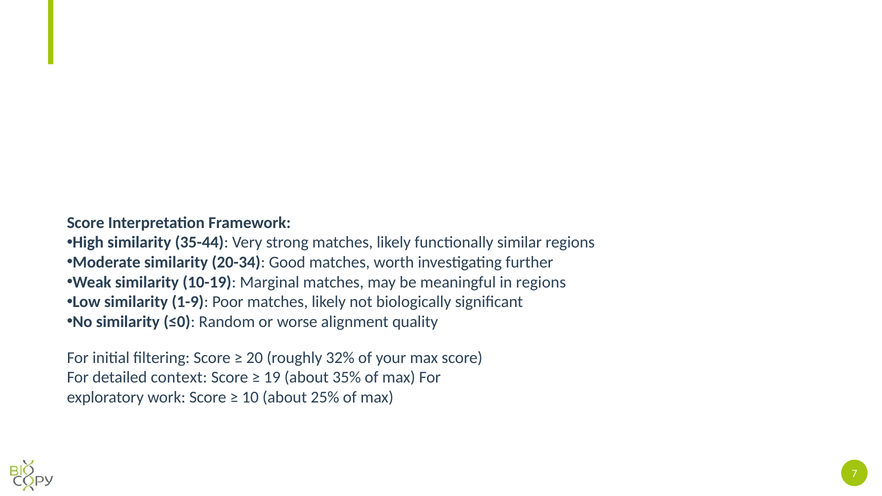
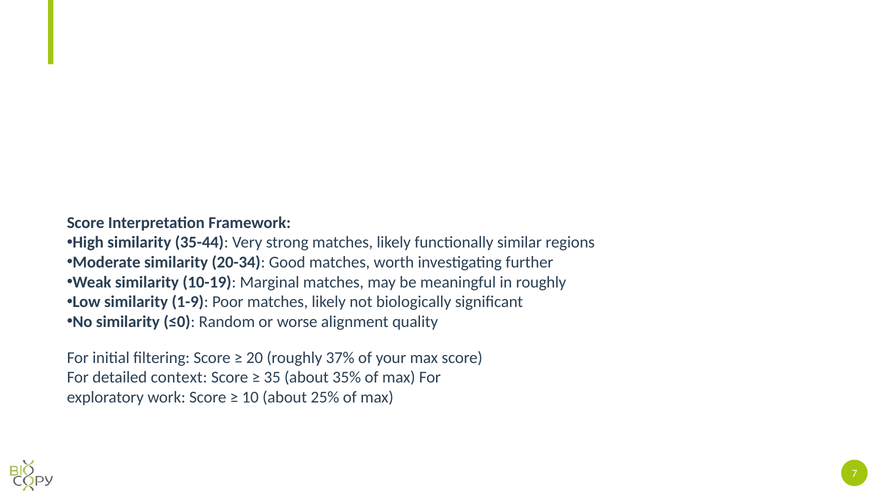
in regions: regions -> roughly
32%: 32% -> 37%
19: 19 -> 35
